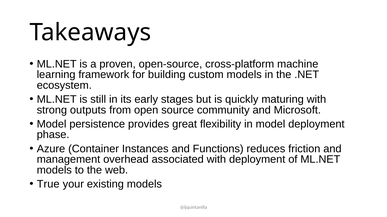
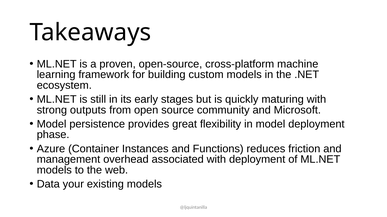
True: True -> Data
